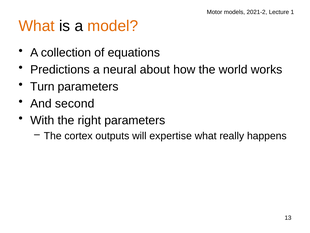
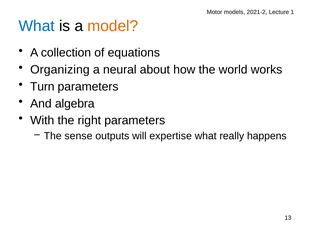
What at (37, 26) colour: orange -> blue
Predictions: Predictions -> Organizing
second: second -> algebra
cortex: cortex -> sense
